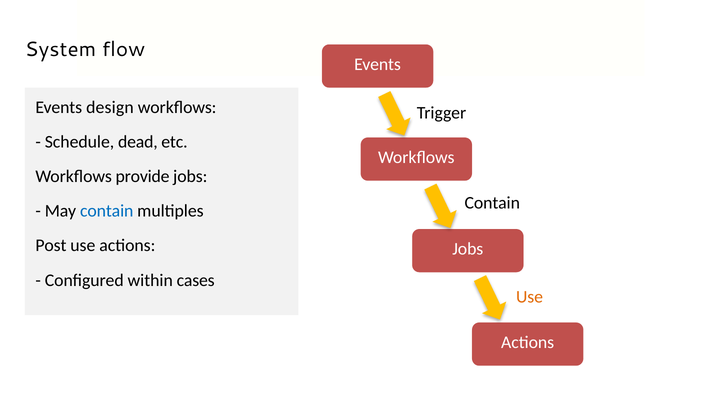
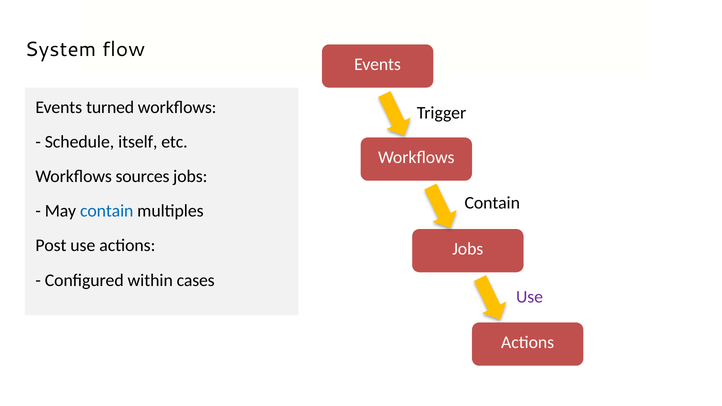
design: design -> turned
dead: dead -> itself
provide: provide -> sources
Use at (530, 297) colour: orange -> purple
